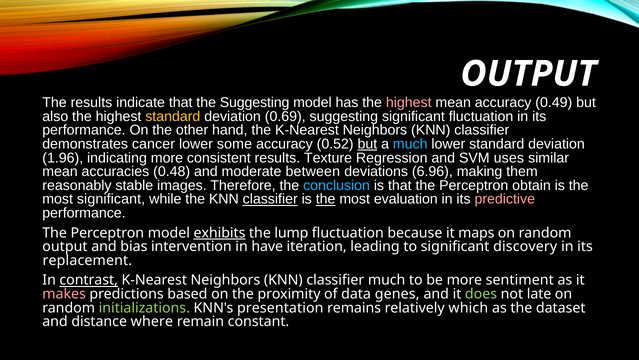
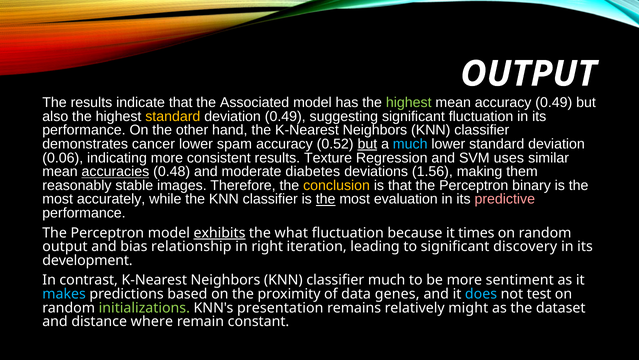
the Suggesting: Suggesting -> Associated
highest at (409, 102) colour: pink -> light green
deviation 0.69: 0.69 -> 0.49
some: some -> spam
1.96: 1.96 -> 0.06
accuracies underline: none -> present
between: between -> diabetes
6.96: 6.96 -> 1.56
conclusion colour: light blue -> yellow
obtain: obtain -> binary
most significant: significant -> accurately
classifier at (270, 199) underline: present -> none
lump: lump -> what
maps: maps -> times
intervention: intervention -> relationship
have: have -> right
replacement: replacement -> development
contrast underline: present -> none
makes colour: pink -> light blue
does colour: light green -> light blue
late: late -> test
which: which -> might
